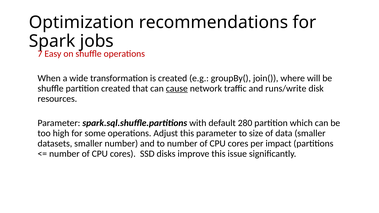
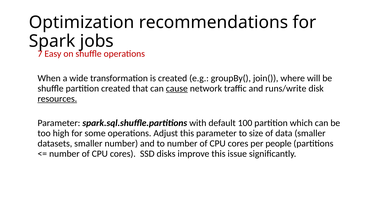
resources underline: none -> present
280: 280 -> 100
impact: impact -> people
